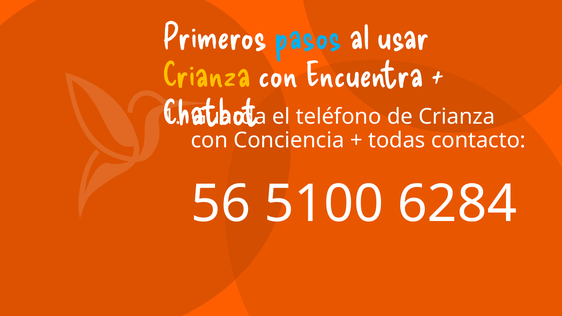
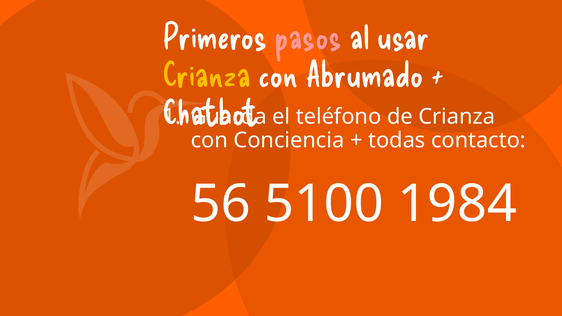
pasos colour: light blue -> pink
Encuentra: Encuentra -> Abrumado
6284: 6284 -> 1984
